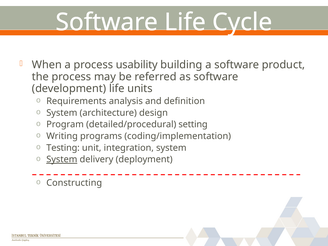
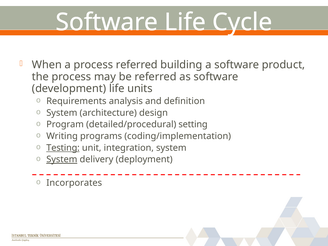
process usability: usability -> referred
Testing underline: none -> present
Constructing: Constructing -> Incorporates
